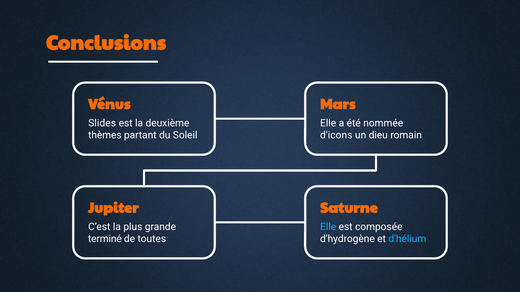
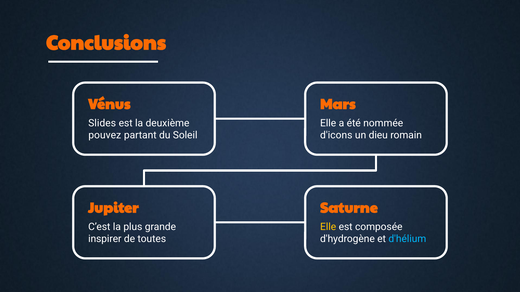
thèmes: thèmes -> pouvez
Elle at (328, 227) colour: light blue -> yellow
terminé: terminé -> inspirer
